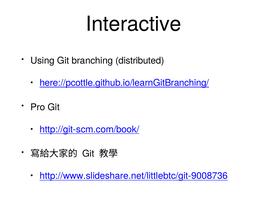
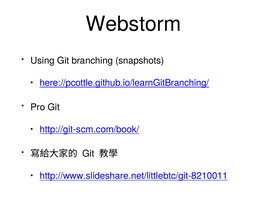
Interactive: Interactive -> Webstorm
distributed: distributed -> snapshots
http://www.slideshare.net/littlebtc/git-9008736: http://www.slideshare.net/littlebtc/git-9008736 -> http://www.slideshare.net/littlebtc/git-8210011
